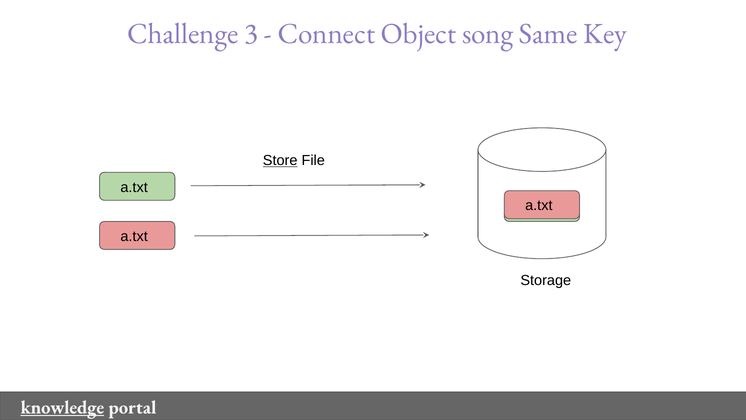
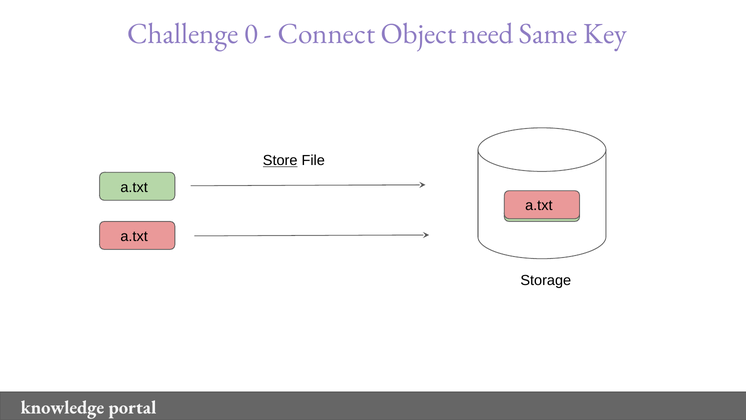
3: 3 -> 0
song: song -> need
knowledge underline: present -> none
